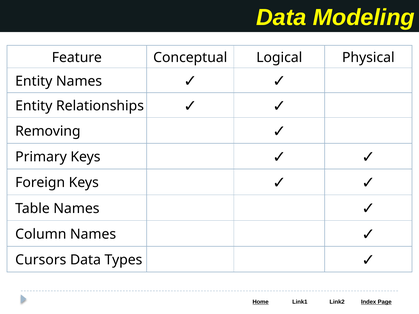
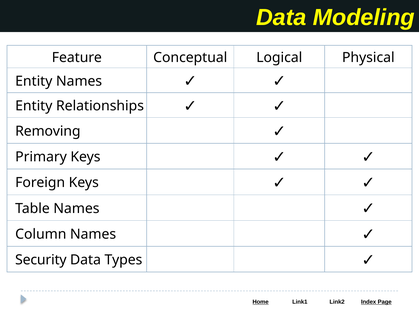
Cursors: Cursors -> Security
